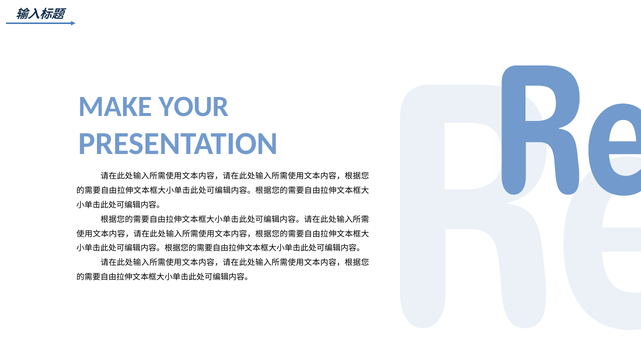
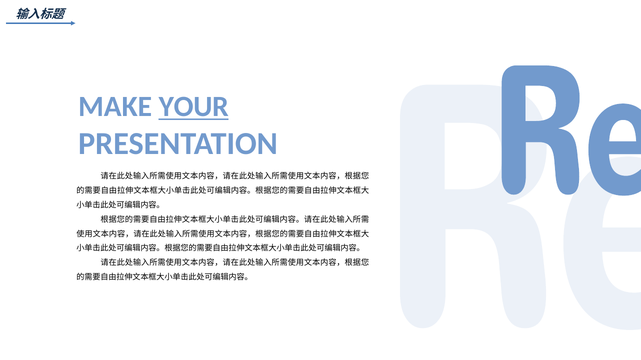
YOUR underline: none -> present
